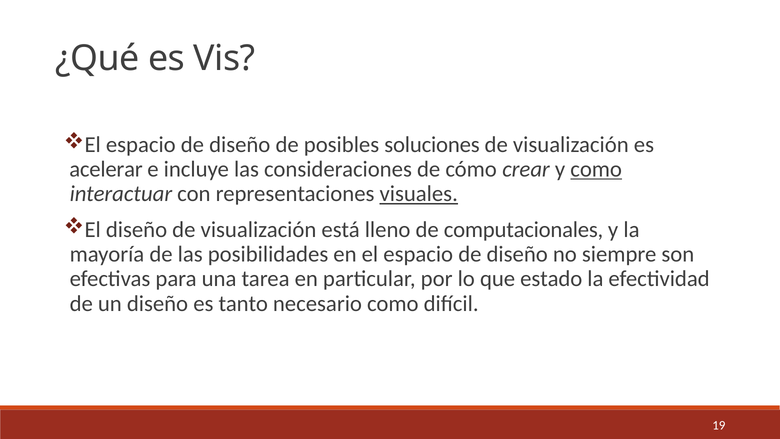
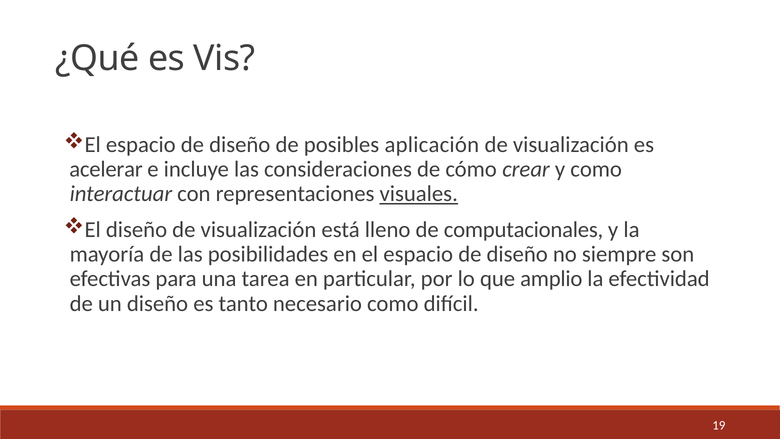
soluciones: soluciones -> aplicación
como at (596, 169) underline: present -> none
estado: estado -> amplio
